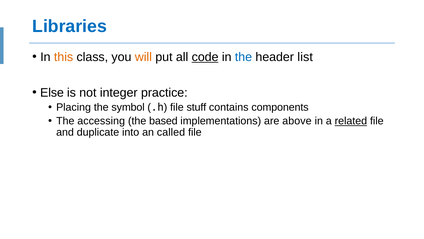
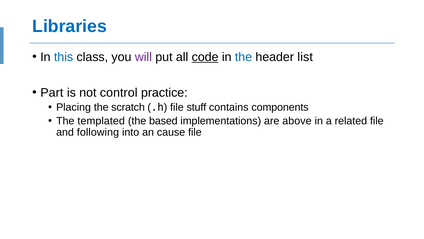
this colour: orange -> blue
will colour: orange -> purple
Else: Else -> Part
integer: integer -> control
symbol: symbol -> scratch
accessing: accessing -> templated
related underline: present -> none
duplicate: duplicate -> following
called: called -> cause
